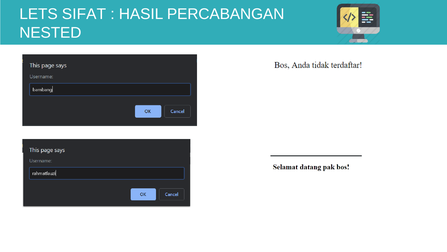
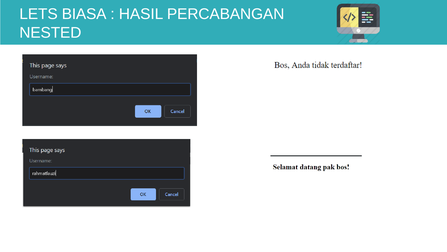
SIFAT: SIFAT -> BIASA
